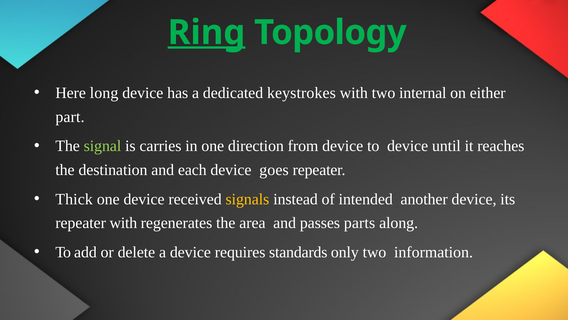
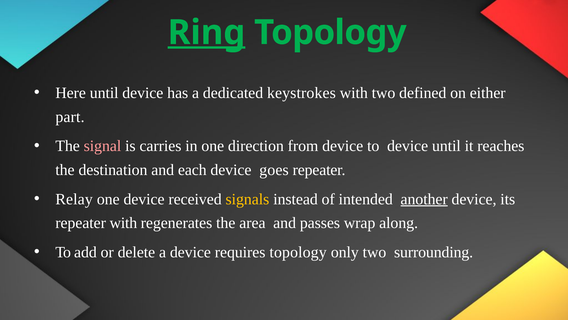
Here long: long -> until
internal: internal -> defined
signal colour: light green -> pink
Thick: Thick -> Relay
another underline: none -> present
parts: parts -> wrap
requires standards: standards -> topology
information: information -> surrounding
